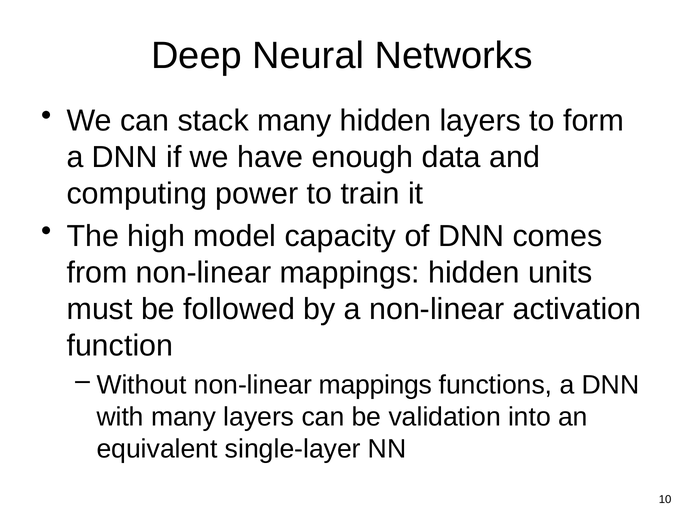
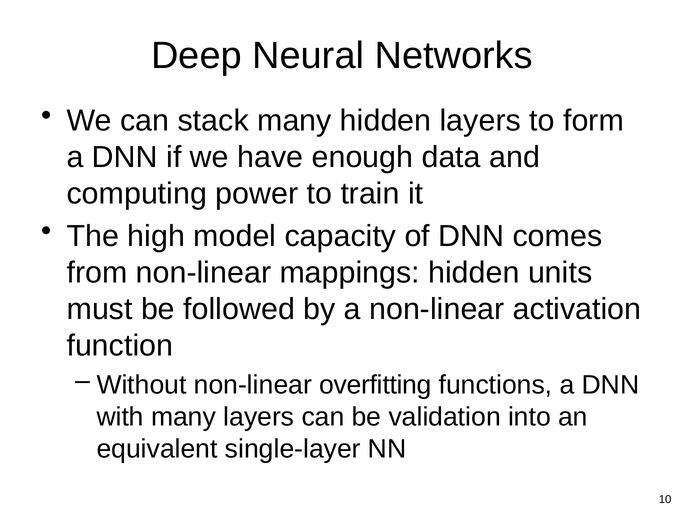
Without non-linear mappings: mappings -> overfitting
